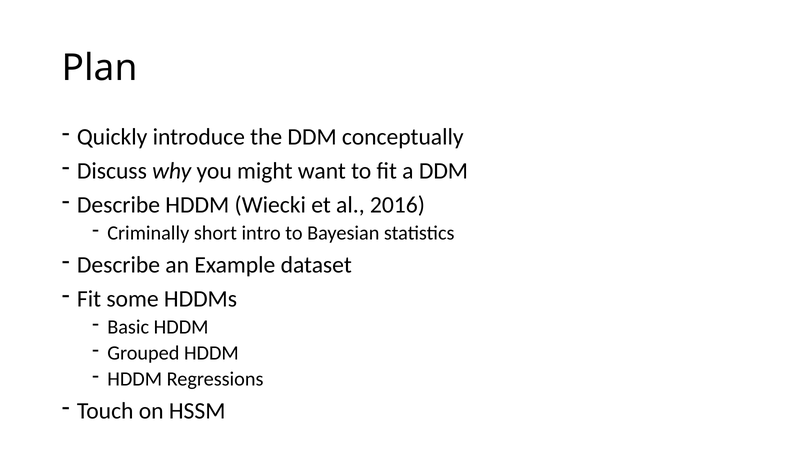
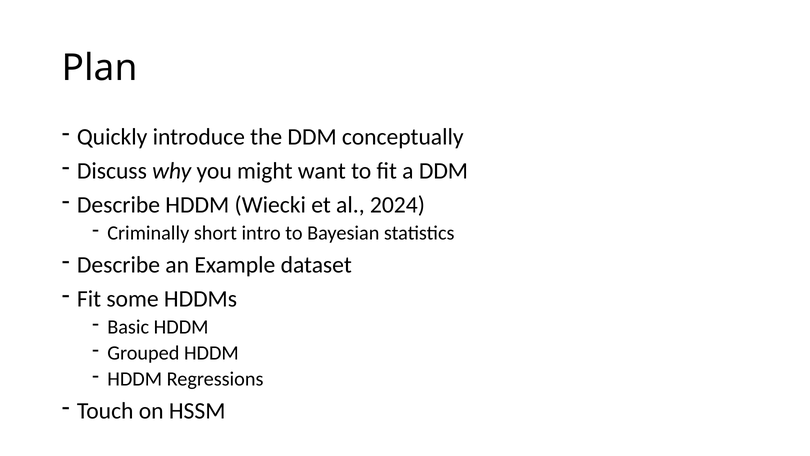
2016: 2016 -> 2024
